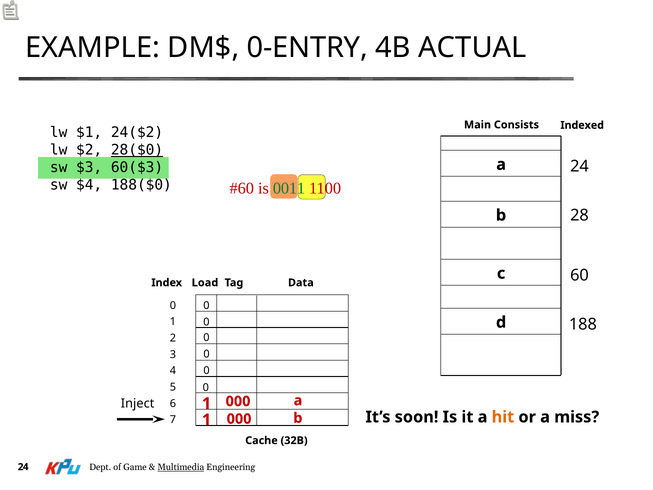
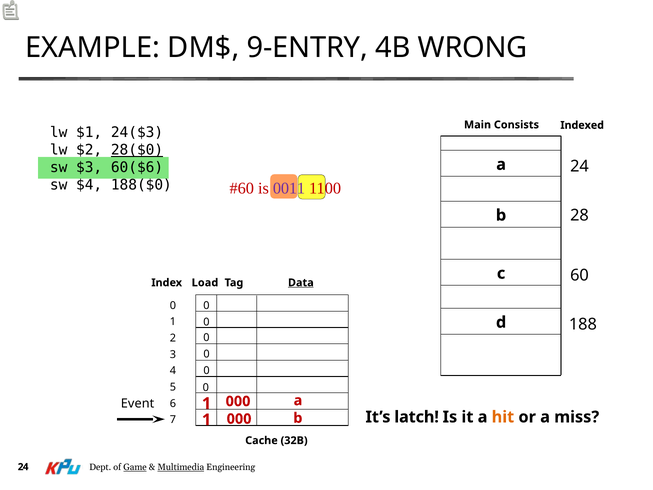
0-ENTRY: 0-ENTRY -> 9-ENTRY
ACTUAL: ACTUAL -> WRONG
24($2: 24($2 -> 24($3
60($3: 60($3 -> 60($6
0011 colour: green -> purple
Data underline: none -> present
Inject: Inject -> Event
soon: soon -> latch
Game underline: none -> present
